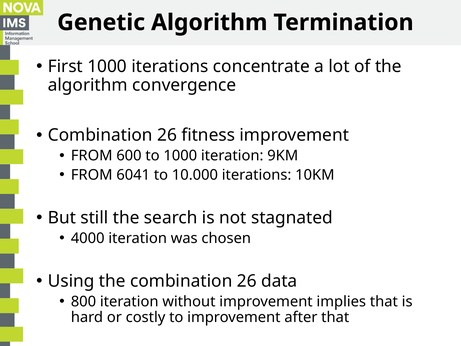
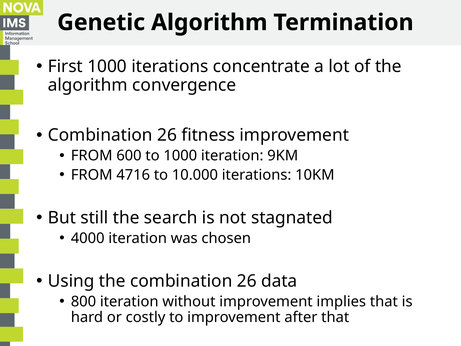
6041: 6041 -> 4716
